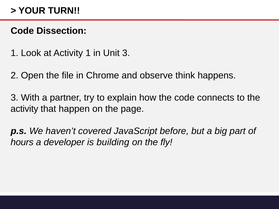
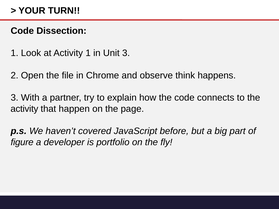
hours: hours -> figure
building: building -> portfolio
